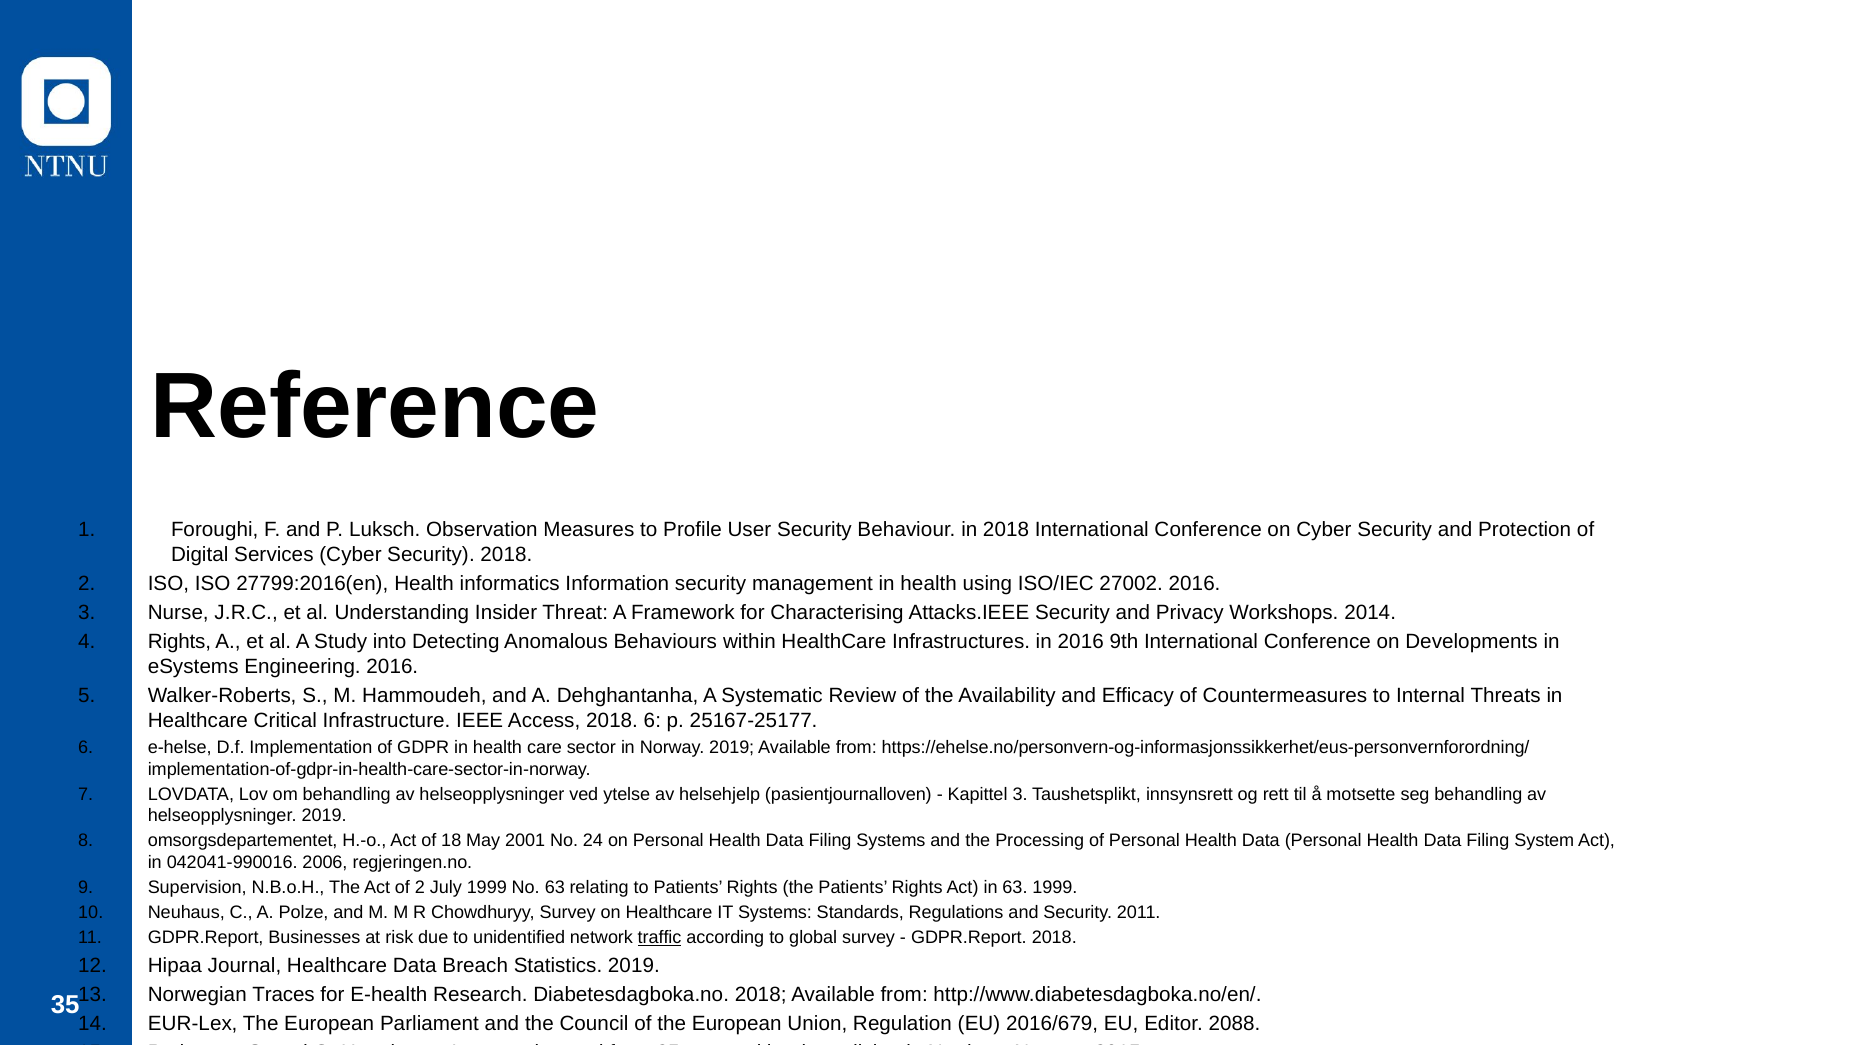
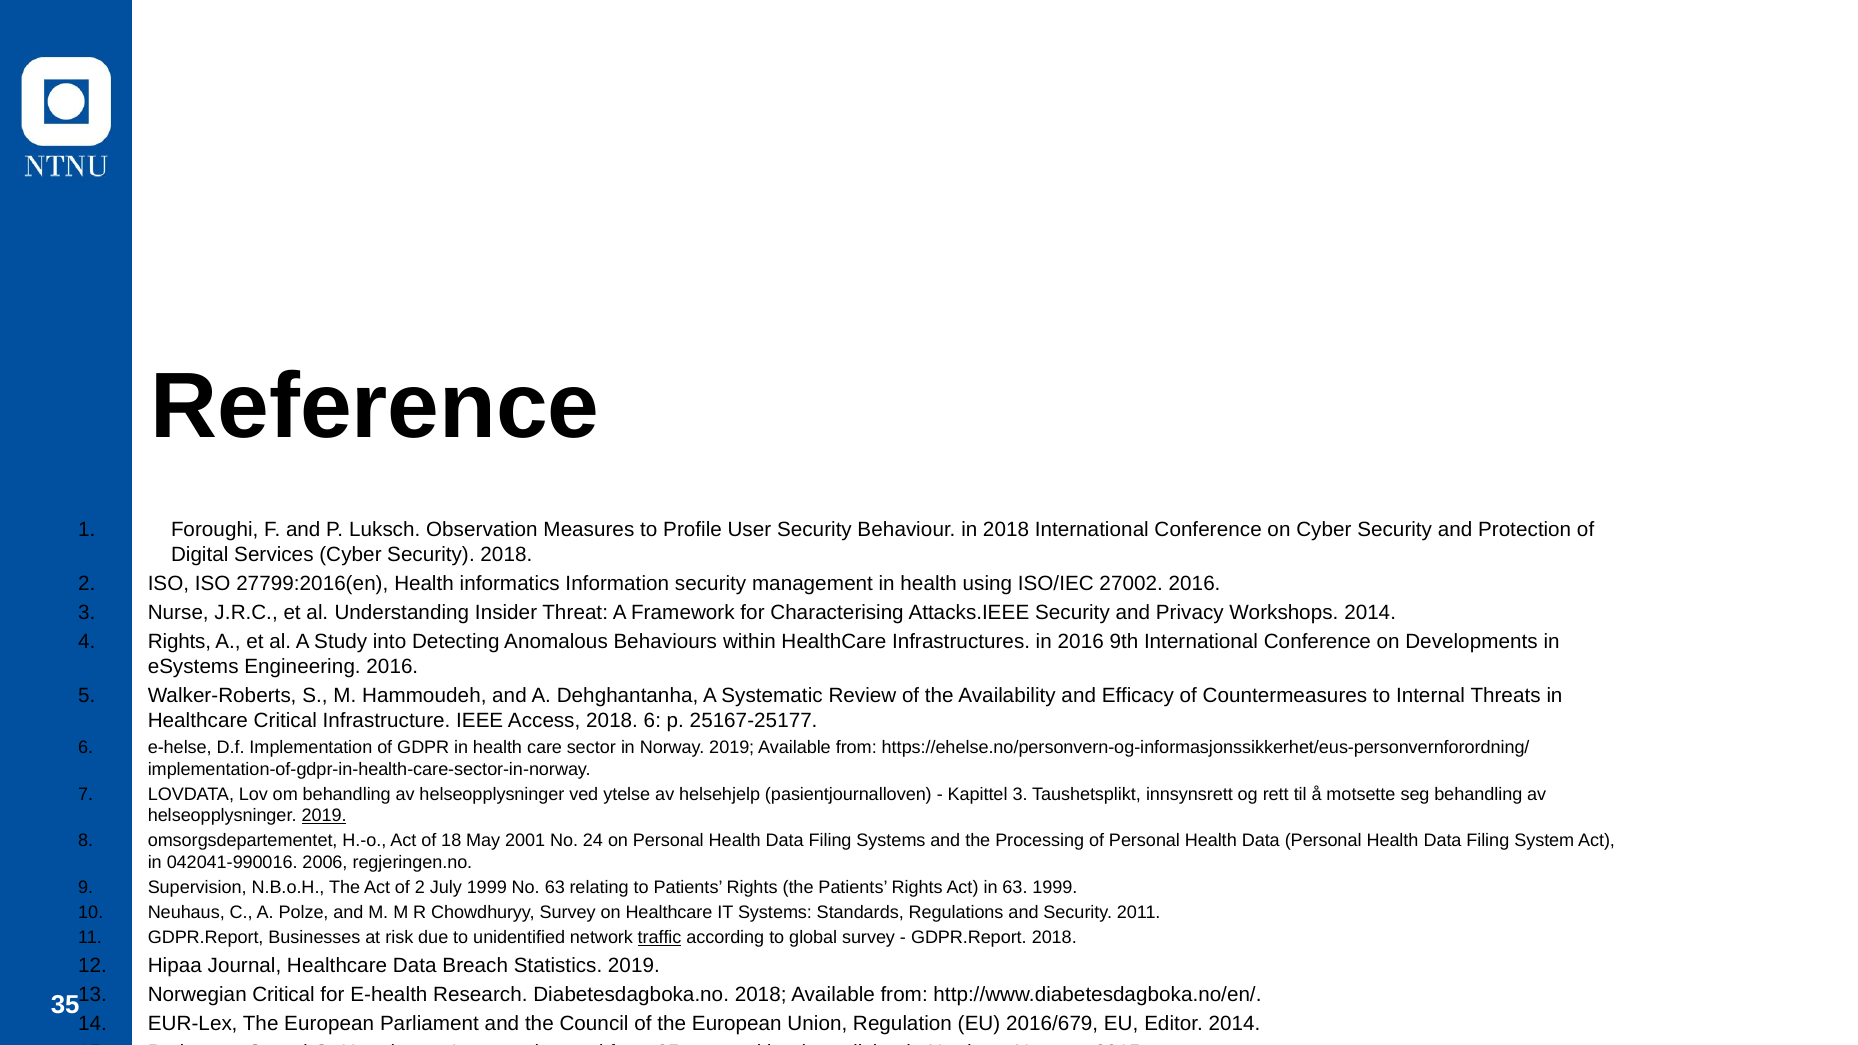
2019 at (324, 816) underline: none -> present
Norwegian Traces: Traces -> Critical
Editor 2088: 2088 -> 2014
